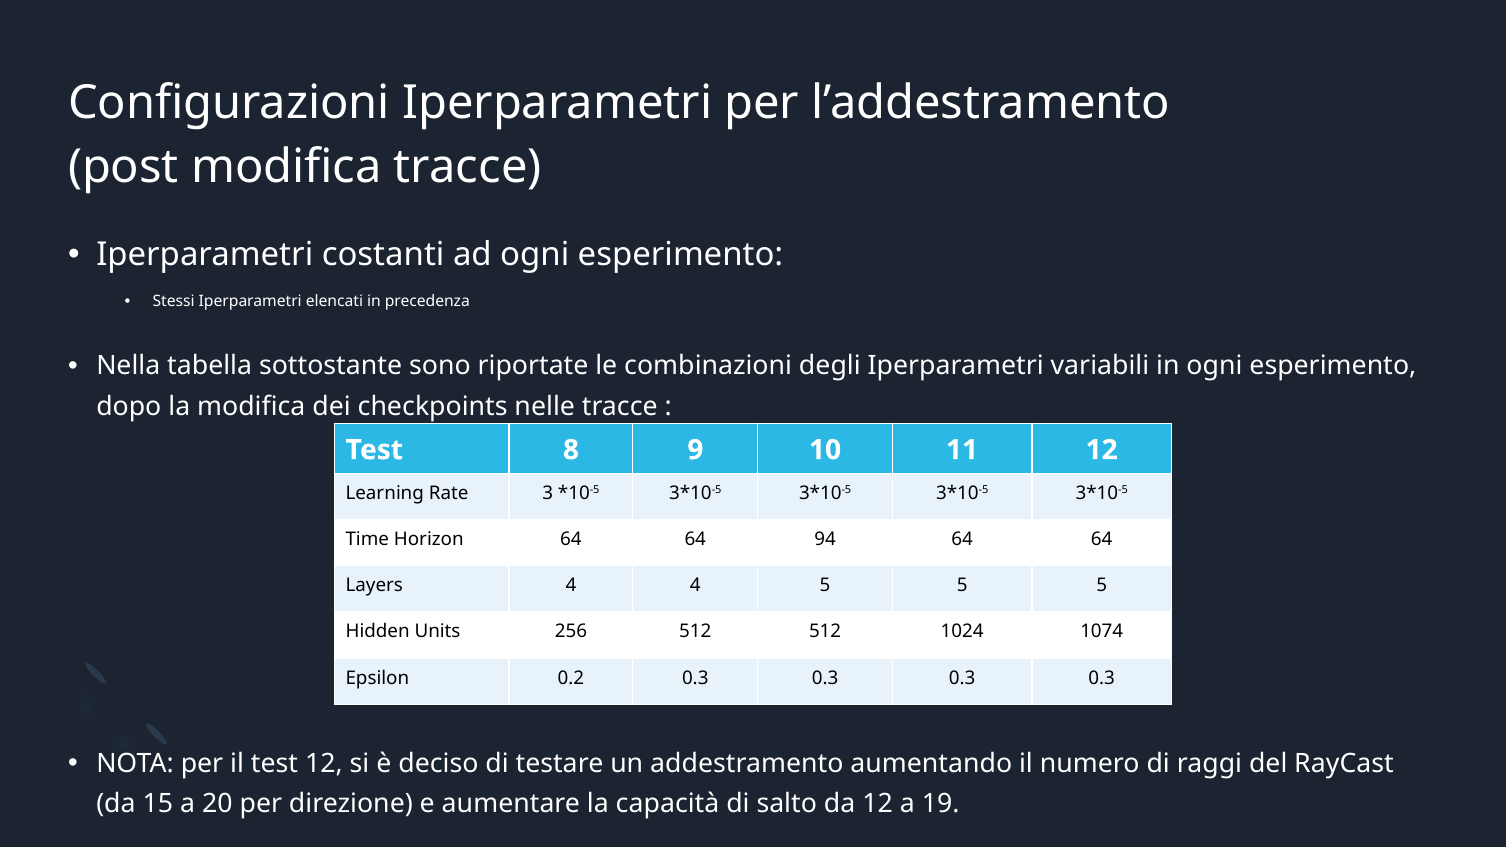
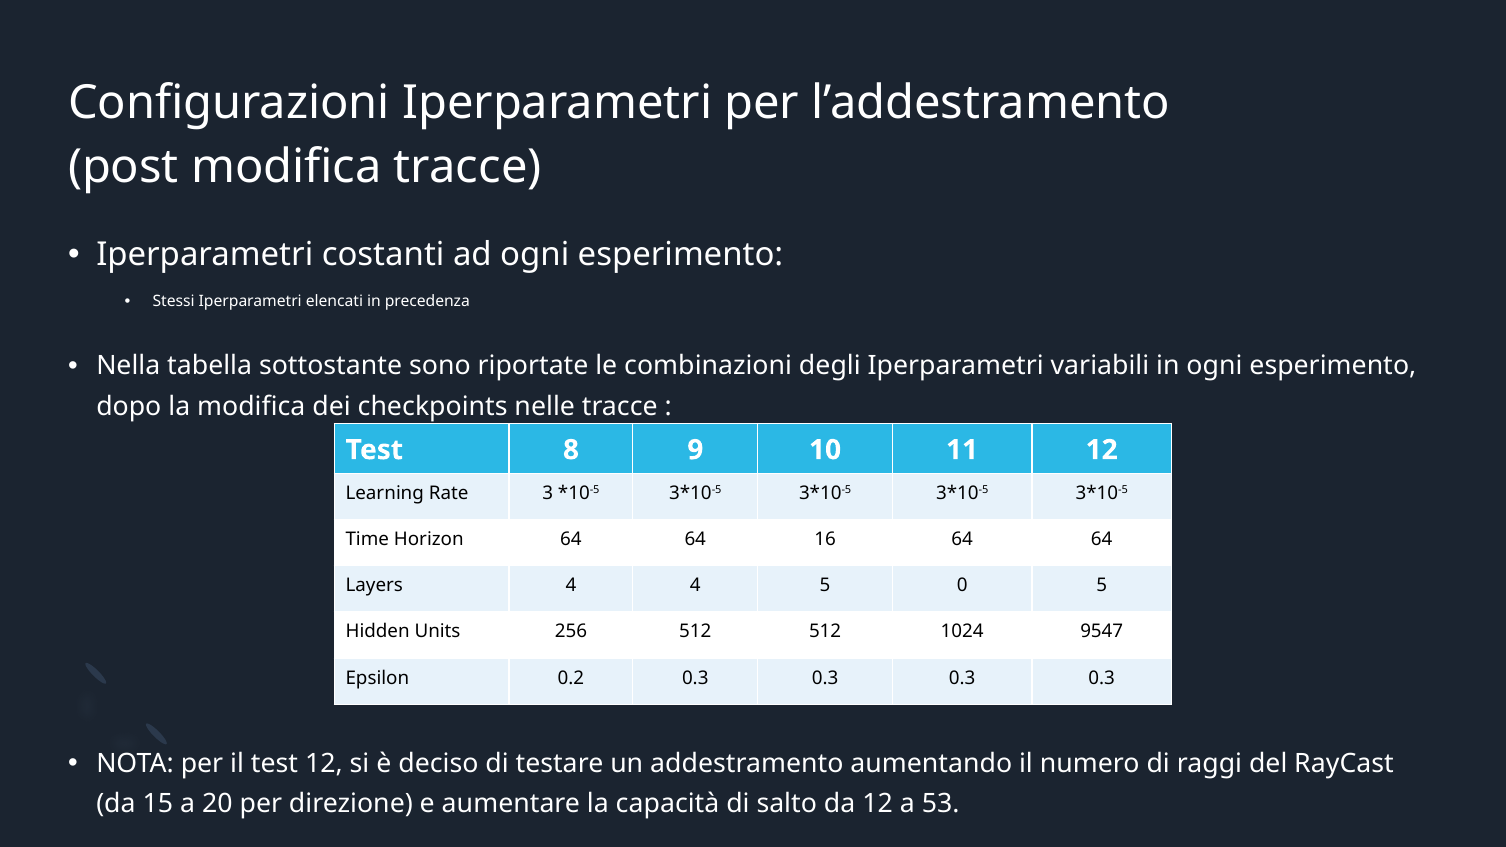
94: 94 -> 16
4 5 5: 5 -> 0
1074: 1074 -> 9547
19: 19 -> 53
